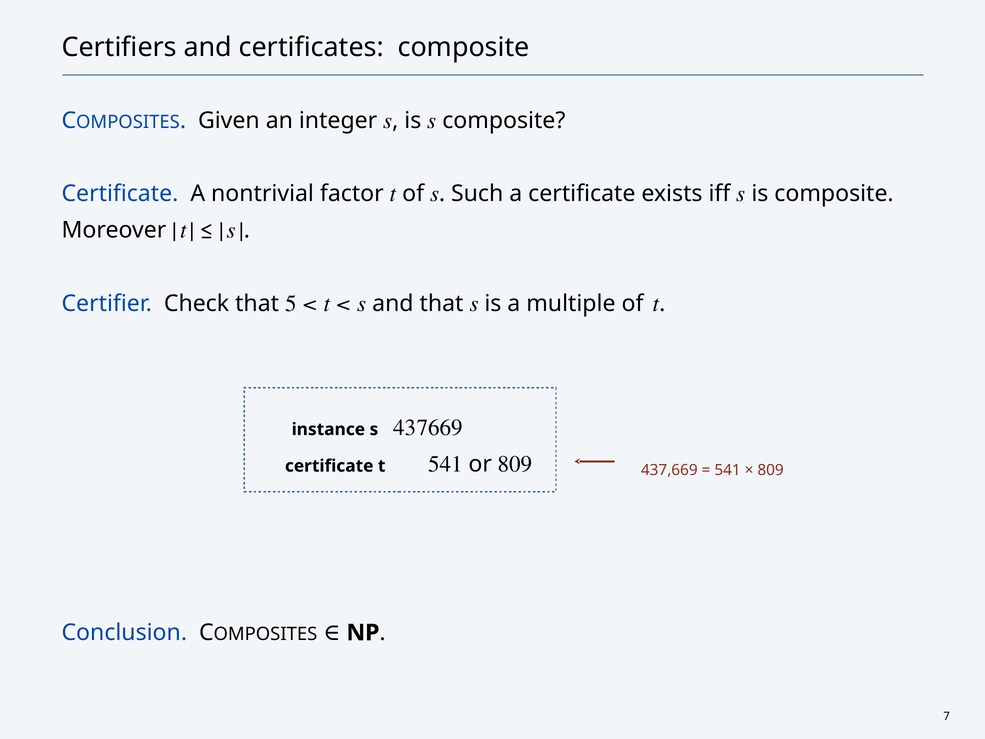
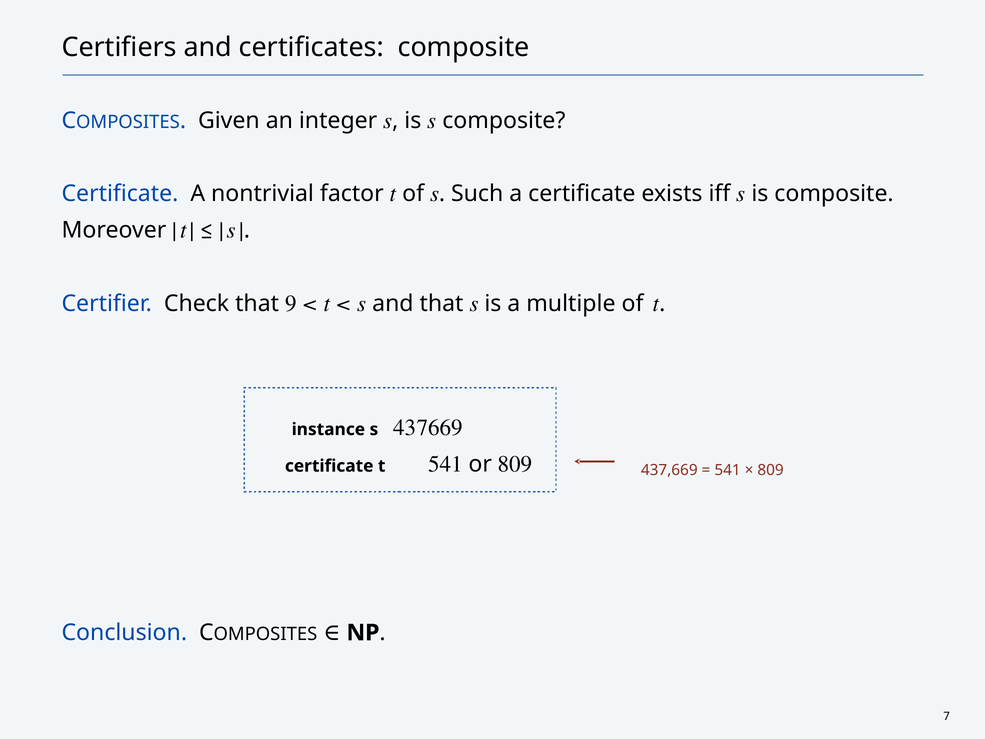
5: 5 -> 9
